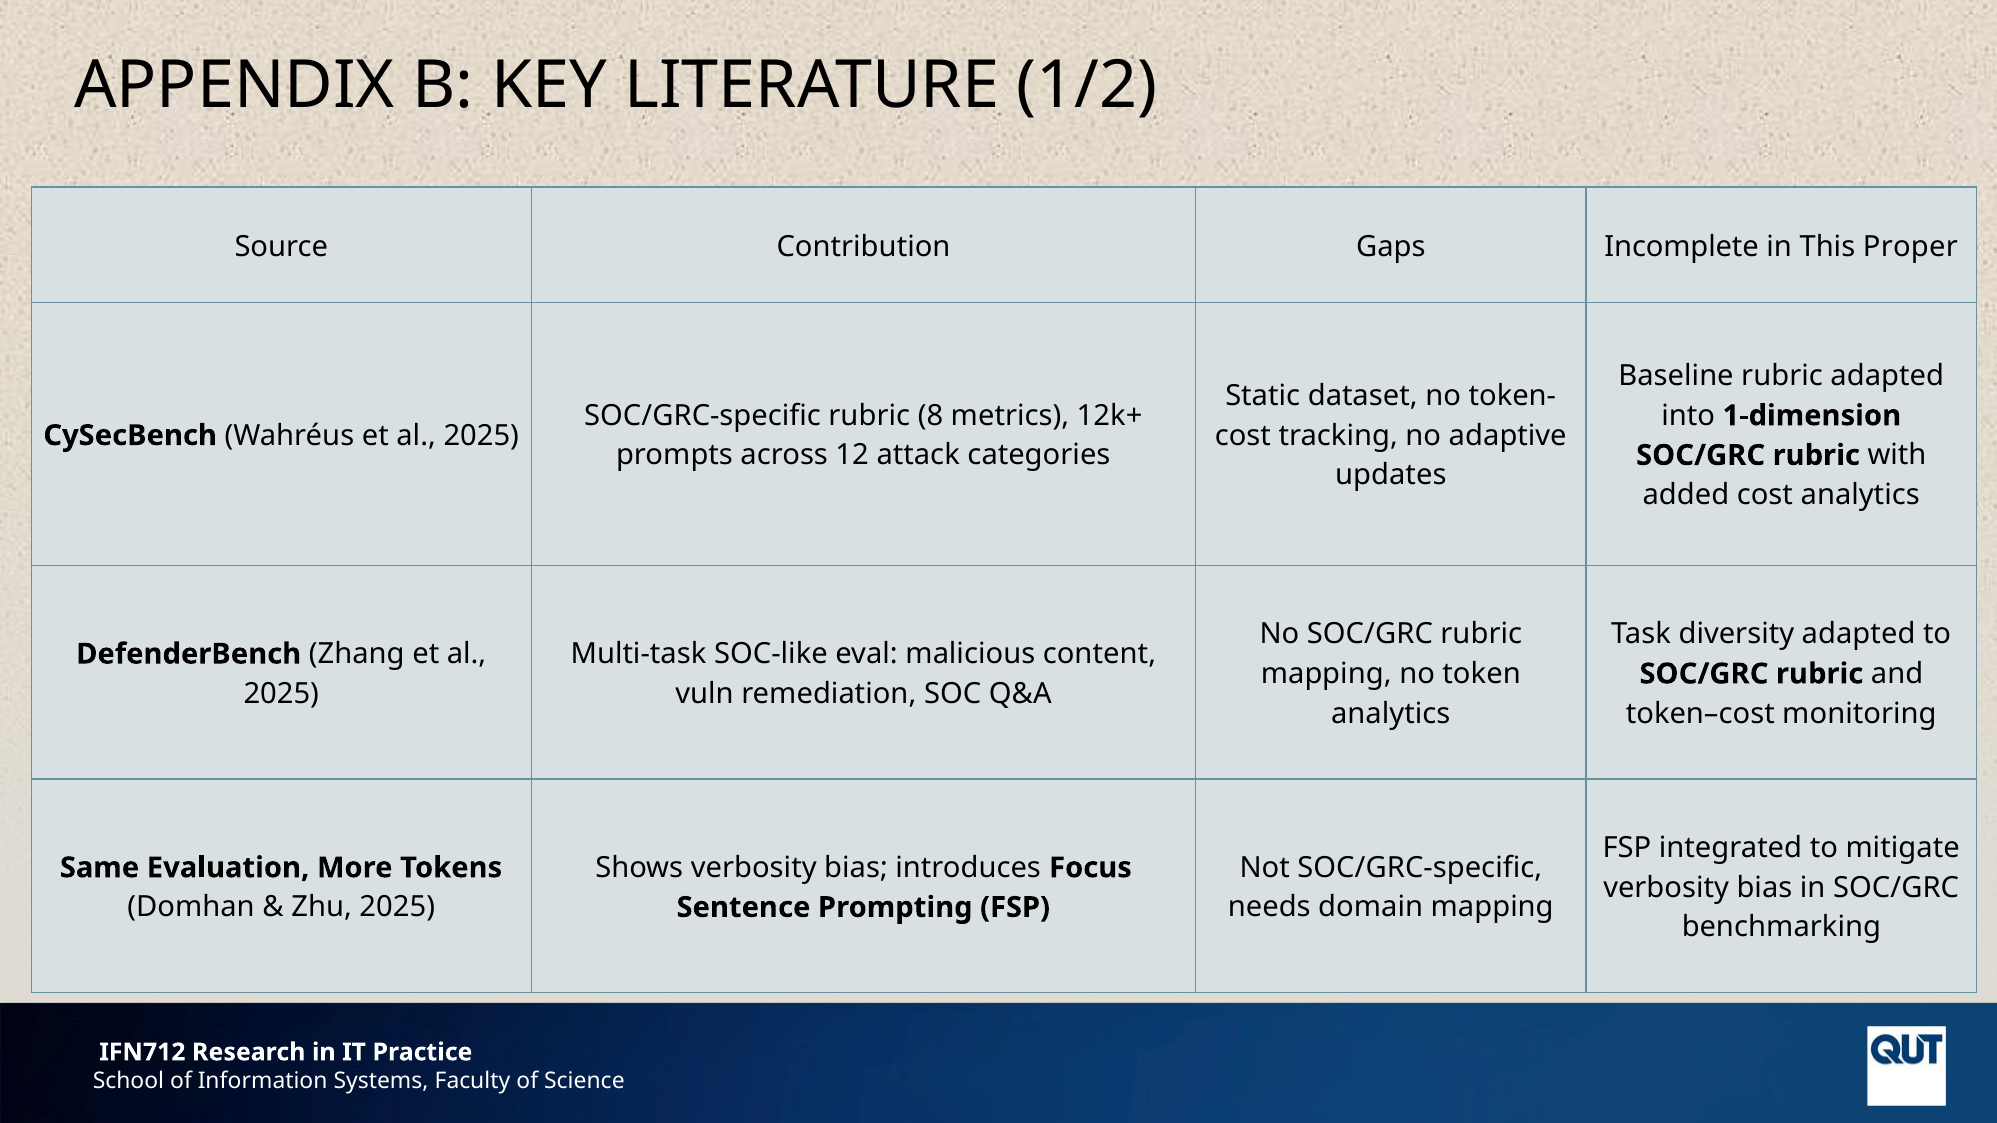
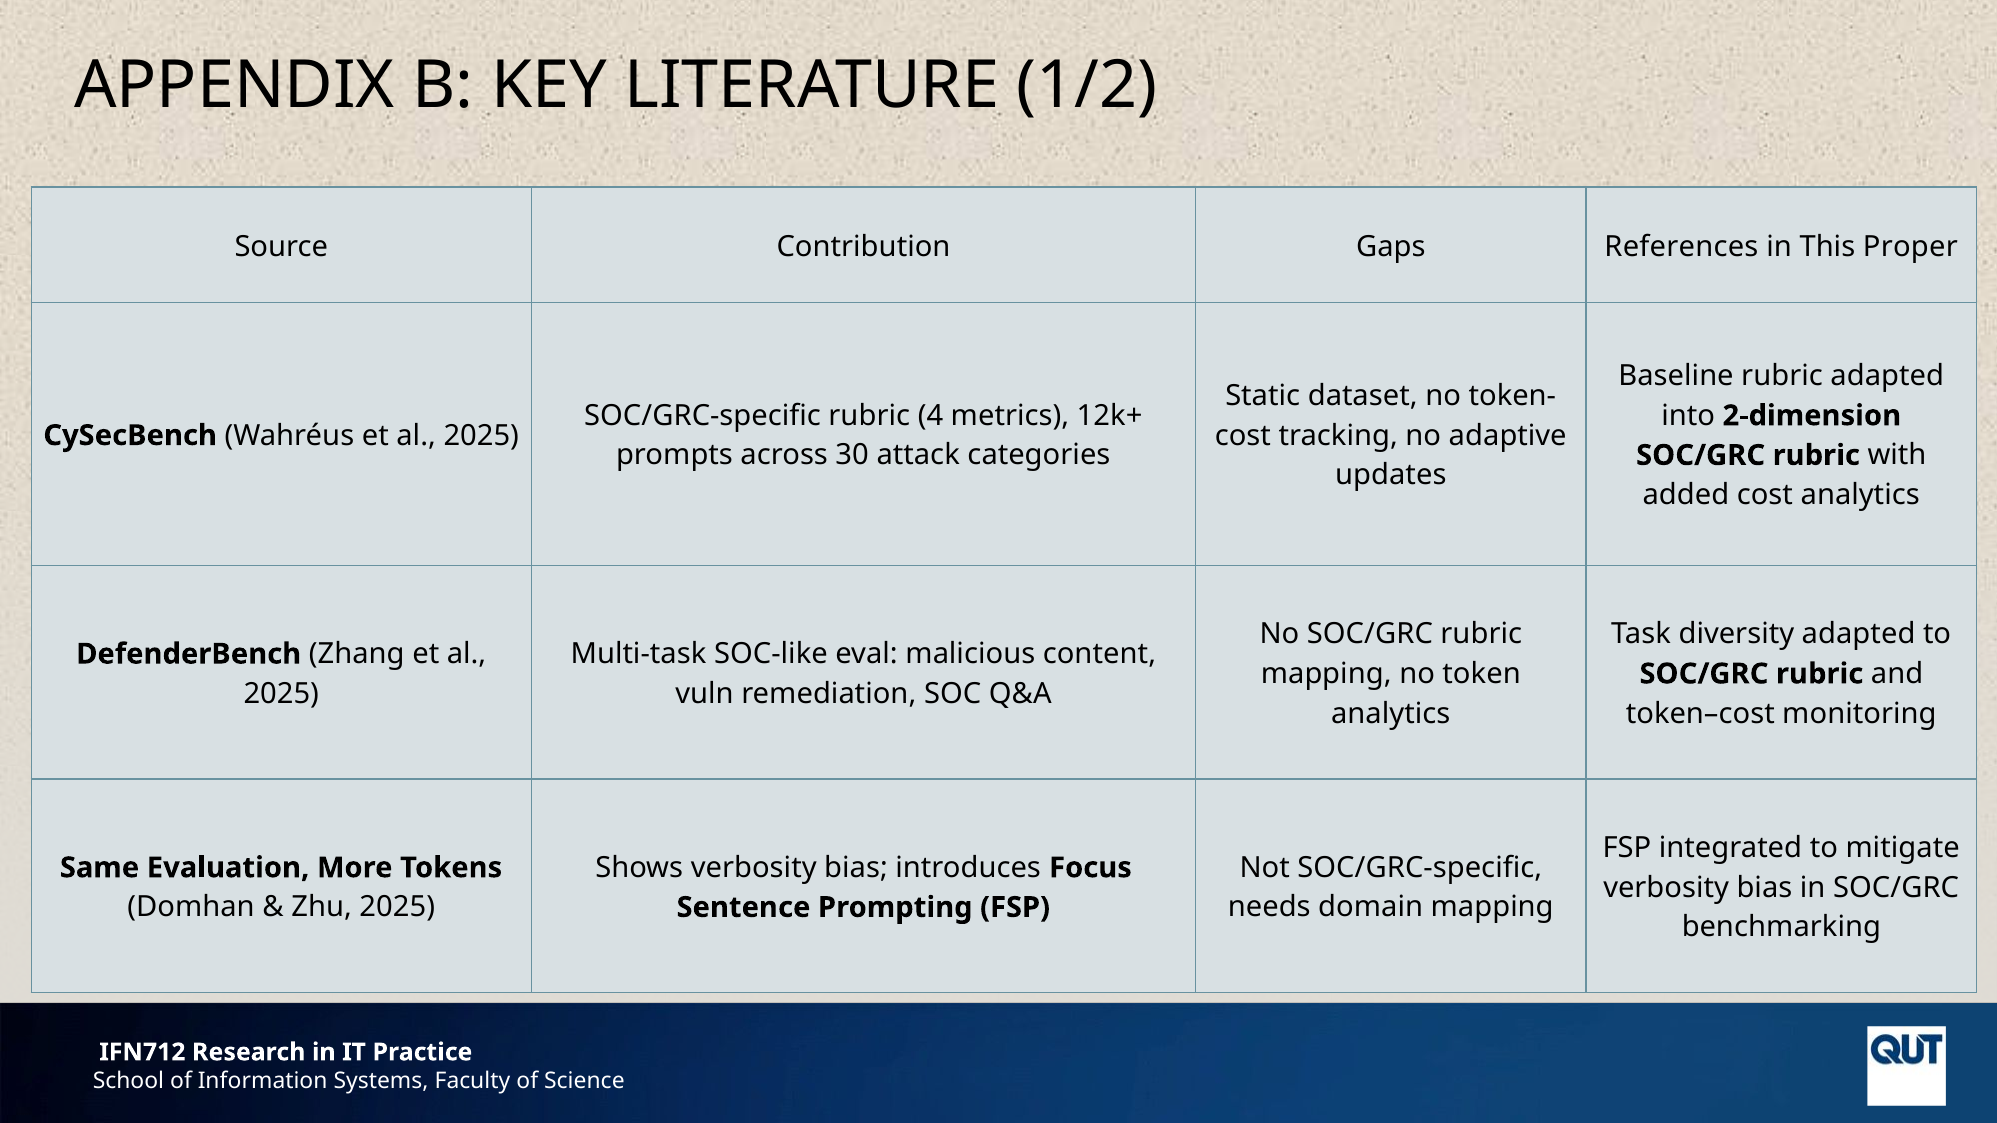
Incomplete: Incomplete -> References
8: 8 -> 4
1-dimension: 1-dimension -> 2-dimension
12: 12 -> 30
